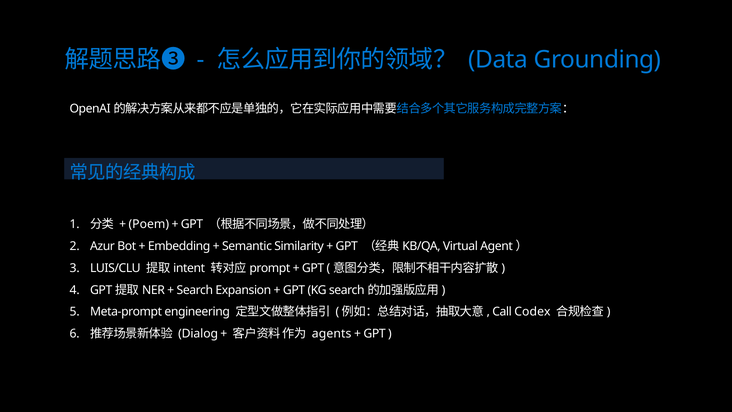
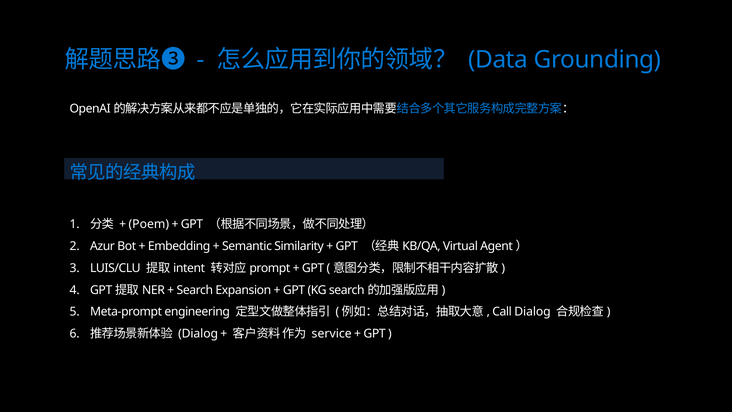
Call Codex: Codex -> Dialog
agents: agents -> service
